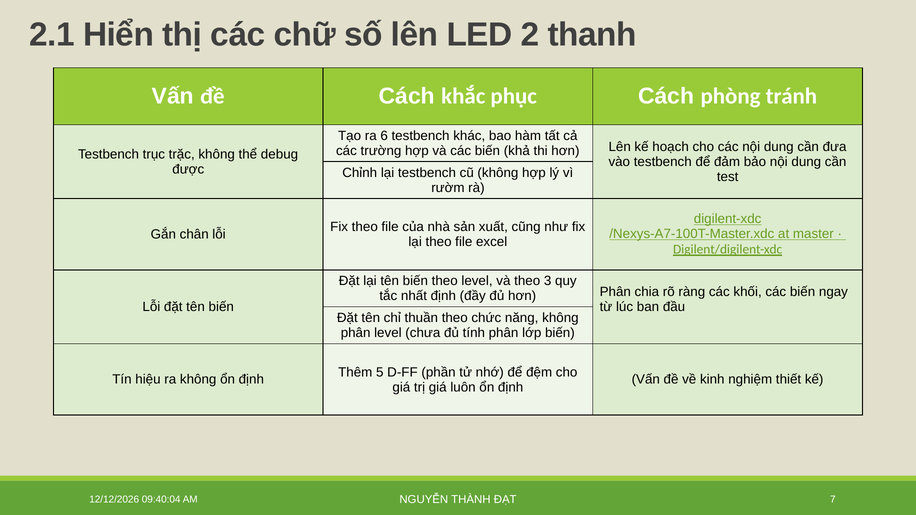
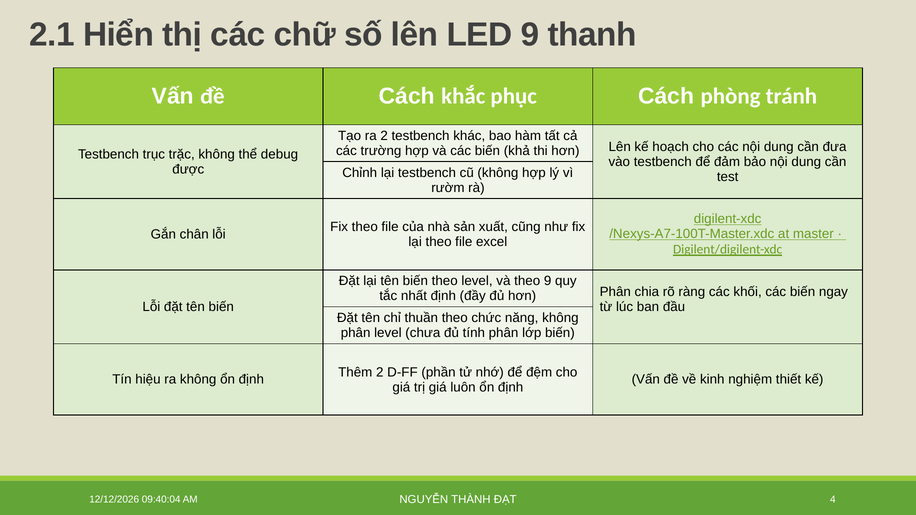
LED 2: 2 -> 9
ra 6: 6 -> 2
theo 3: 3 -> 9
Thêm 5: 5 -> 2
7: 7 -> 4
